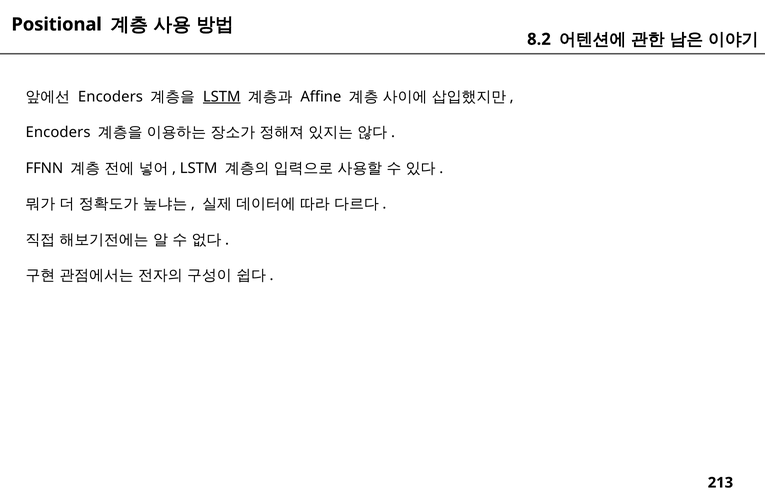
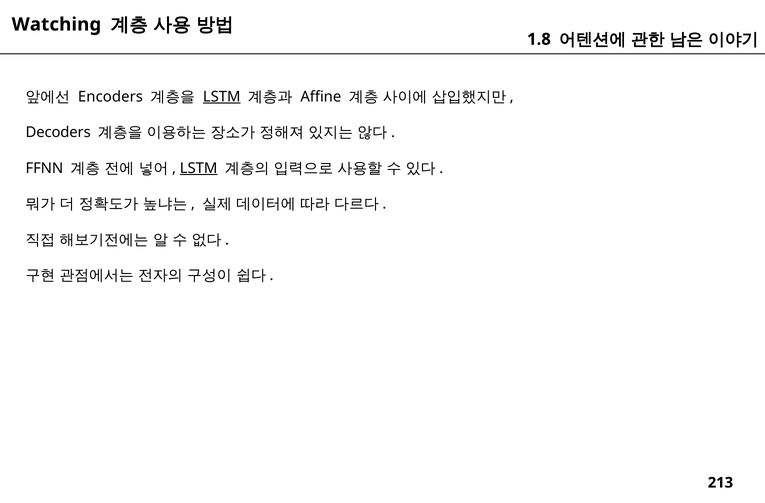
Positional: Positional -> Watching
8.2: 8.2 -> 1.8
Encoders at (58, 132): Encoders -> Decoders
LSTM at (199, 168) underline: none -> present
